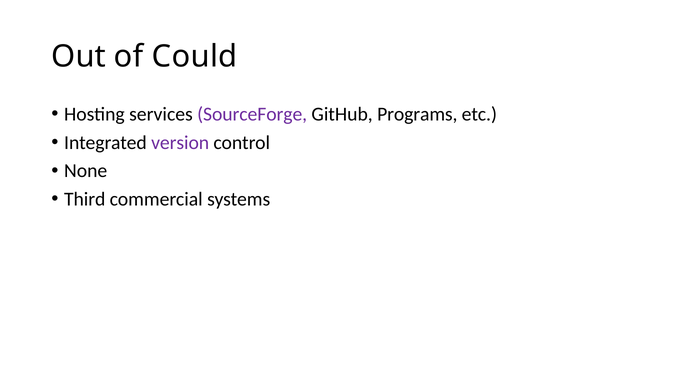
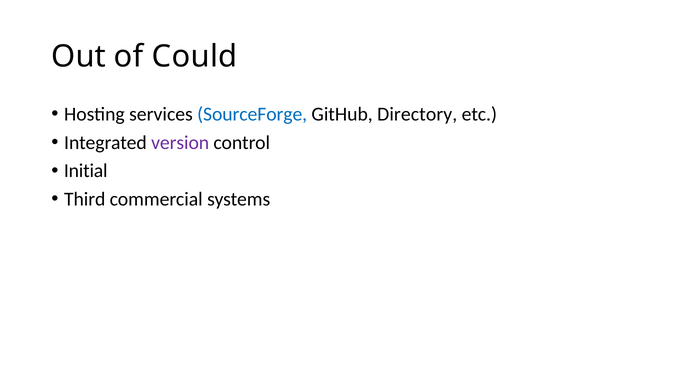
SourceForge colour: purple -> blue
Programs: Programs -> Directory
None: None -> Initial
